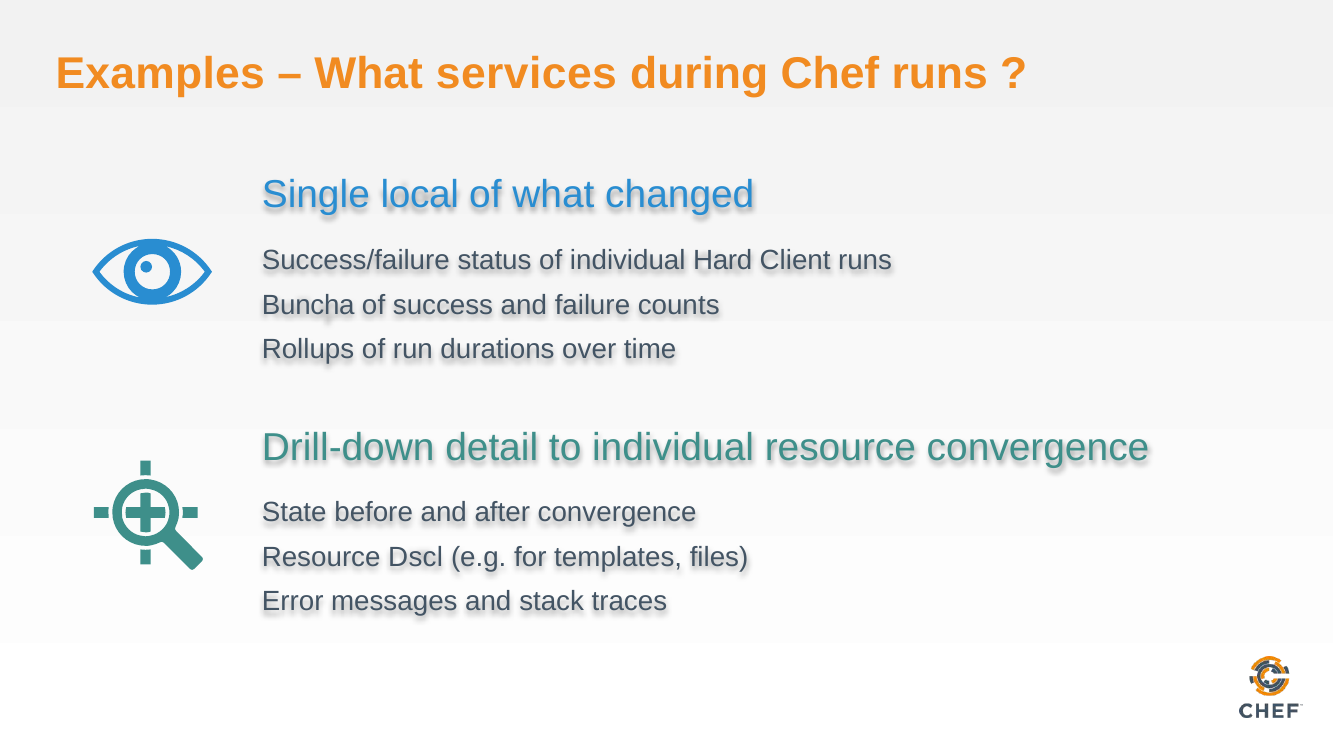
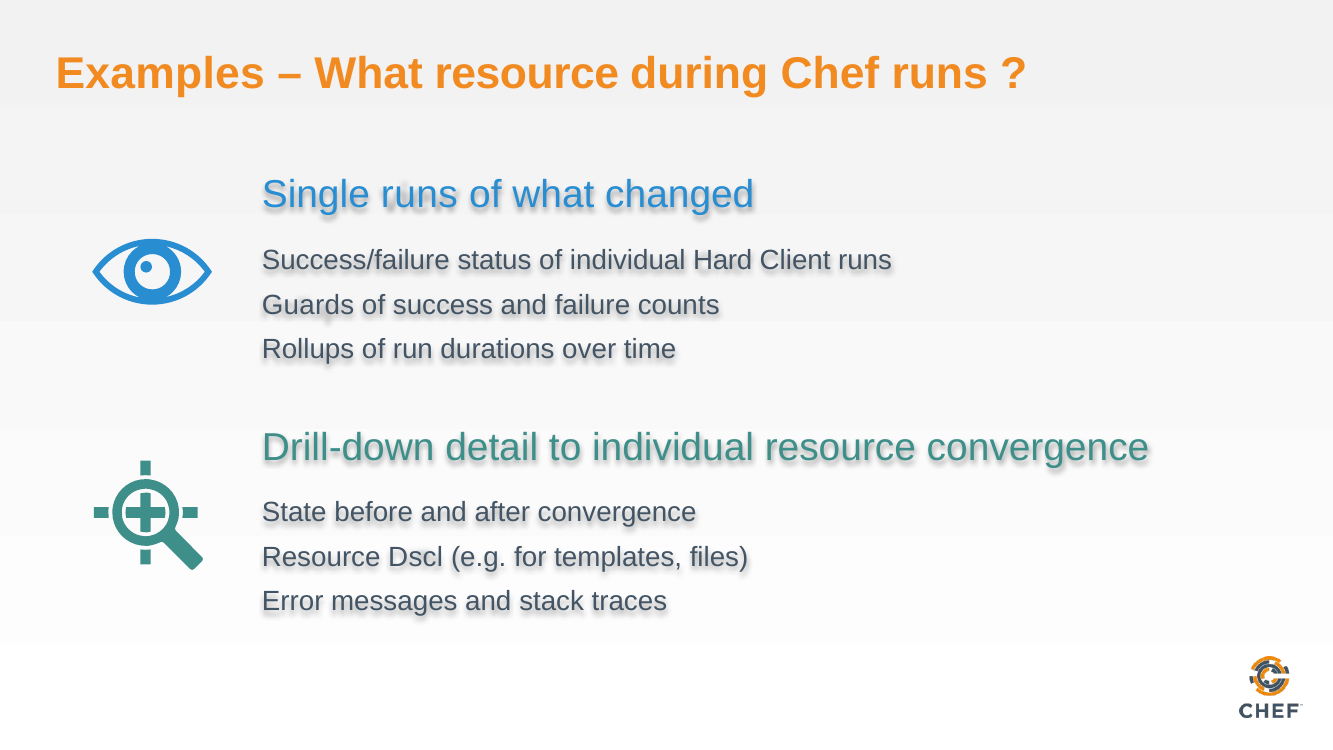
What services: services -> resource
Single local: local -> runs
Buncha: Buncha -> Guards
